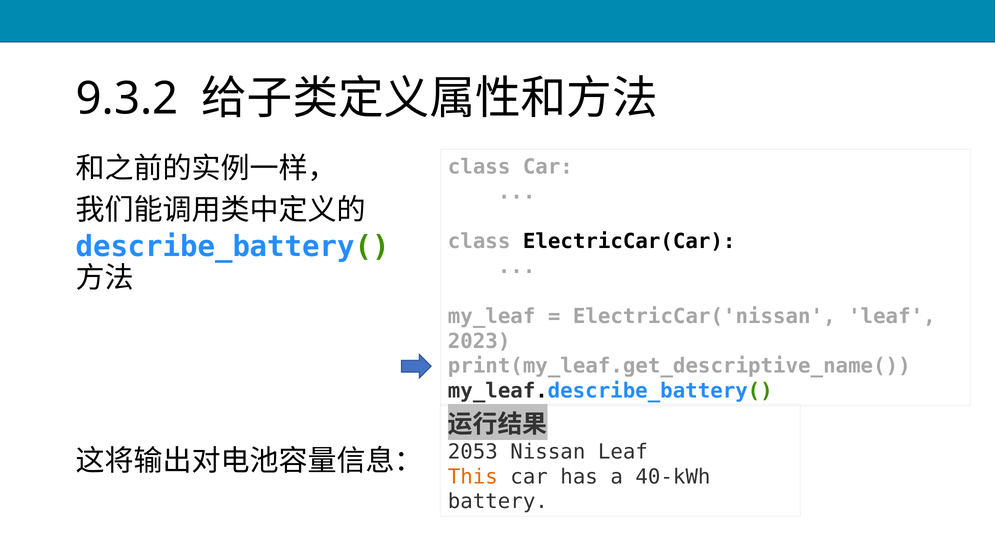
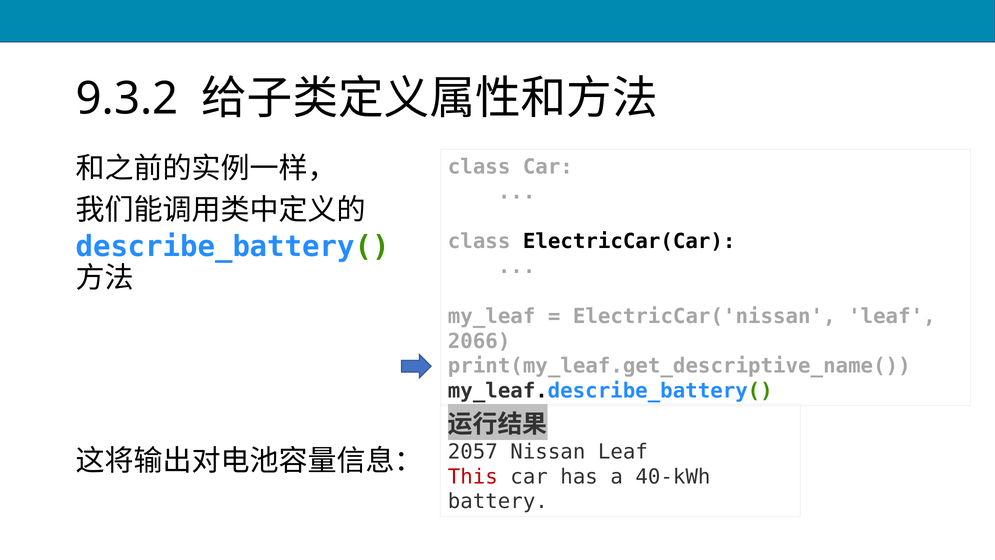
2023: 2023 -> 2066
2053: 2053 -> 2057
This colour: orange -> red
